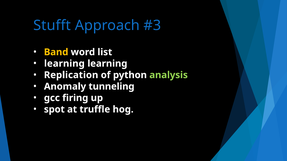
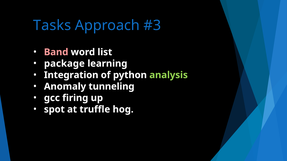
Stufft: Stufft -> Tasks
Band colour: yellow -> pink
learning at (64, 64): learning -> package
Replication: Replication -> Integration
